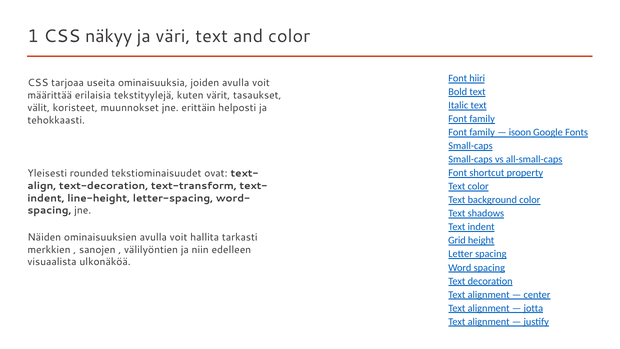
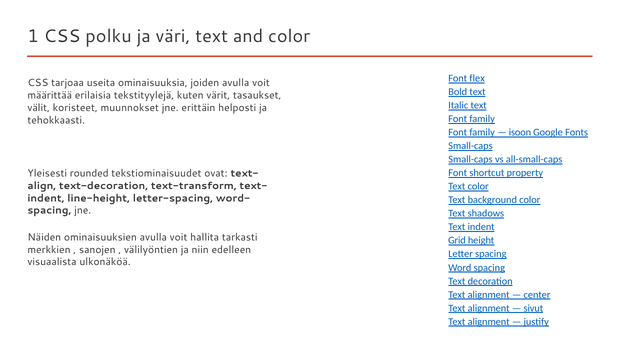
näkyy: näkyy -> polku
hiiri: hiiri -> flex
jotta: jotta -> sivut
